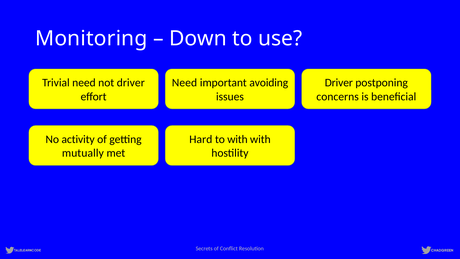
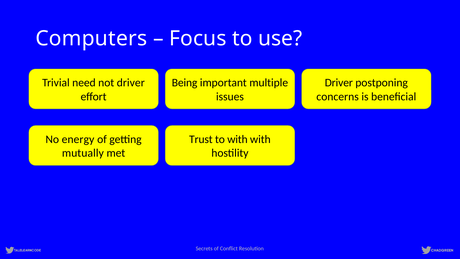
Monitoring: Monitoring -> Computers
Down: Down -> Focus
Need at (184, 83): Need -> Being
avoiding: avoiding -> multiple
activity: activity -> energy
Hard: Hard -> Trust
